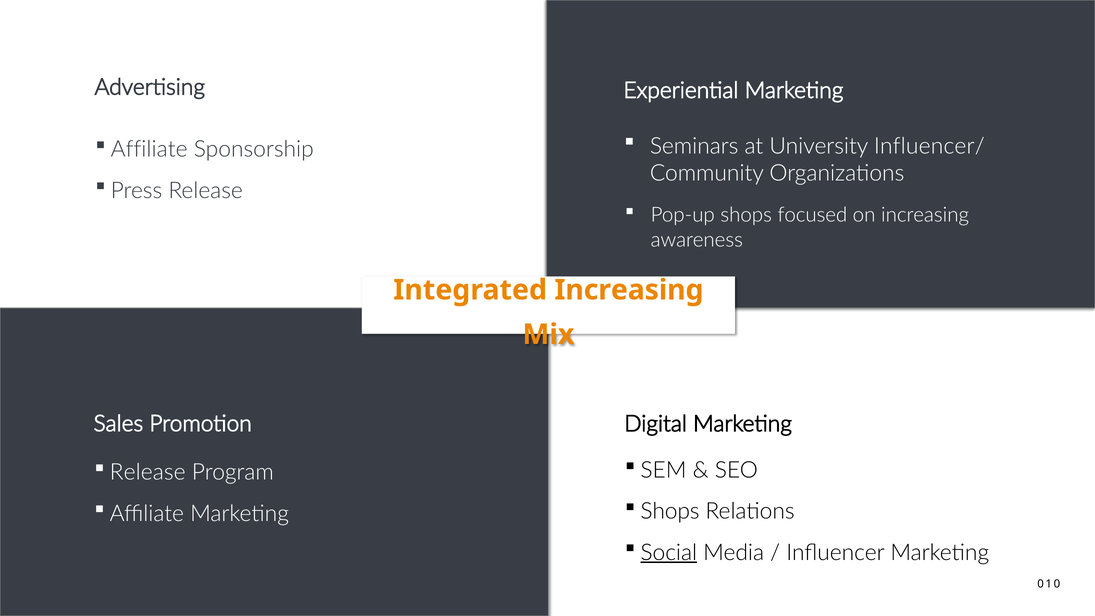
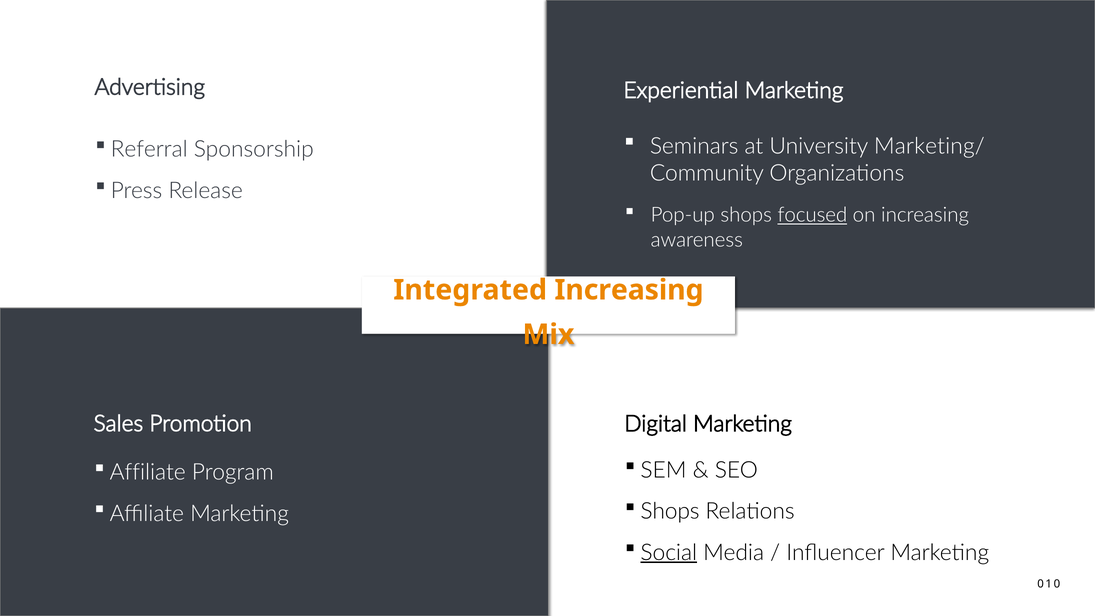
Influencer/: Influencer/ -> Marketing/
Affiliate at (149, 149): Affiliate -> Referral
focused underline: none -> present
Release at (148, 473): Release -> Affiliate
